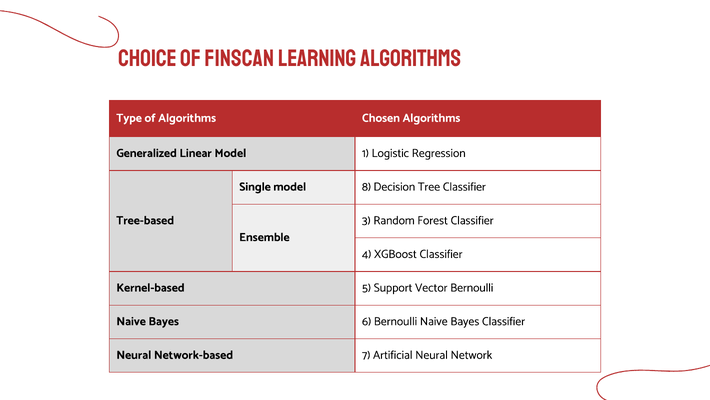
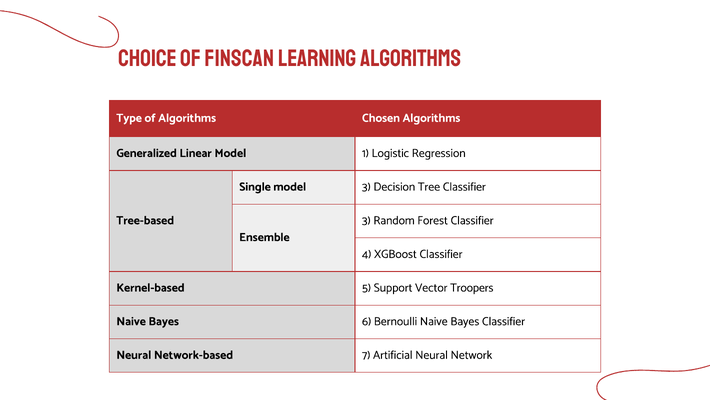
model 8: 8 -> 3
Vector Bernoulli: Bernoulli -> Troopers
